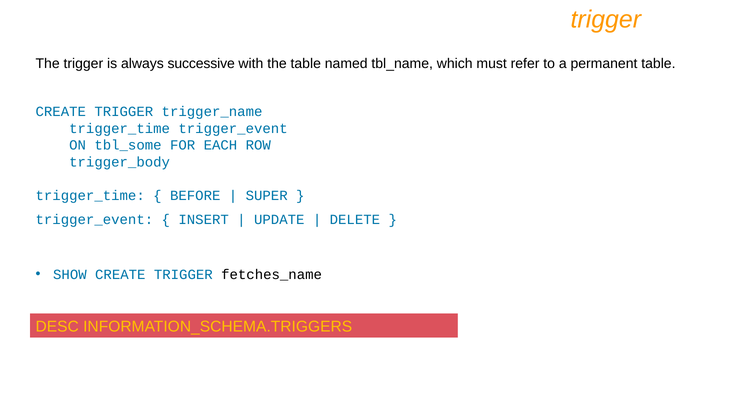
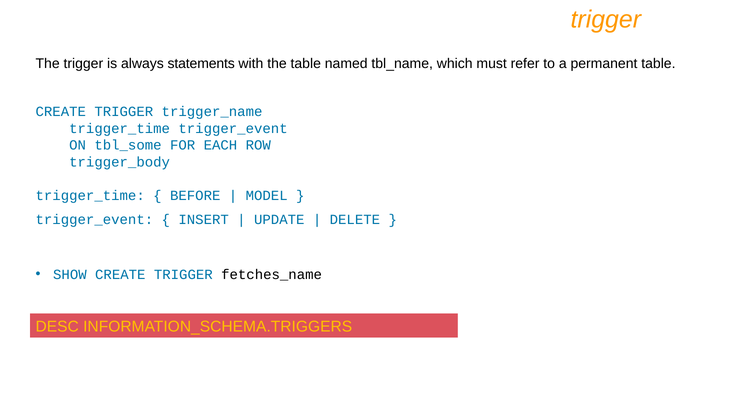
successive: successive -> statements
SUPER: SUPER -> MODEL
